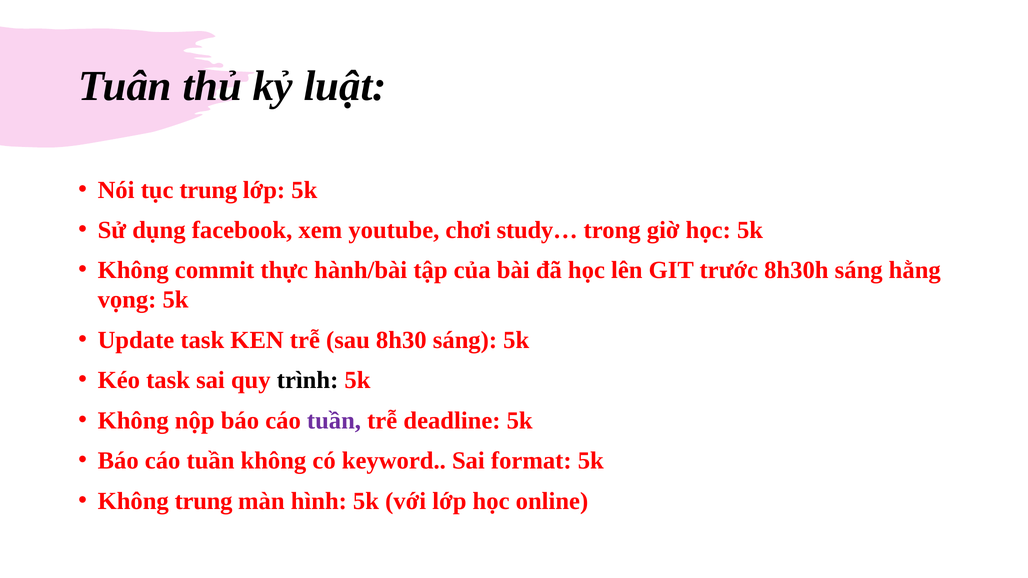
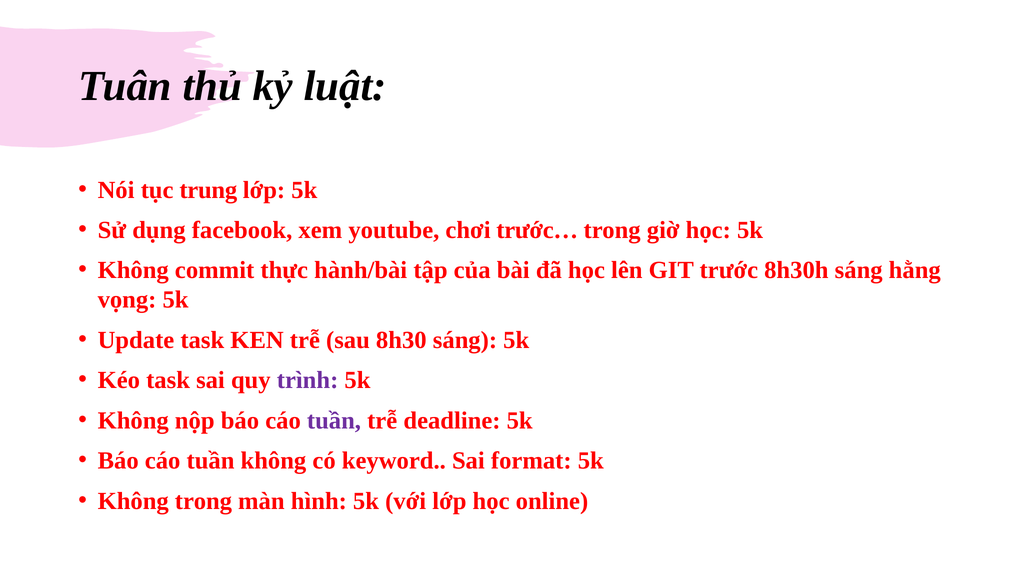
study…: study… -> trước…
trình colour: black -> purple
Không trung: trung -> trong
